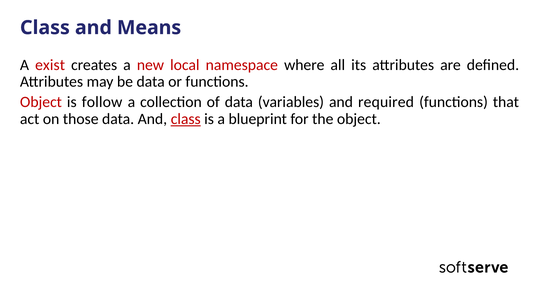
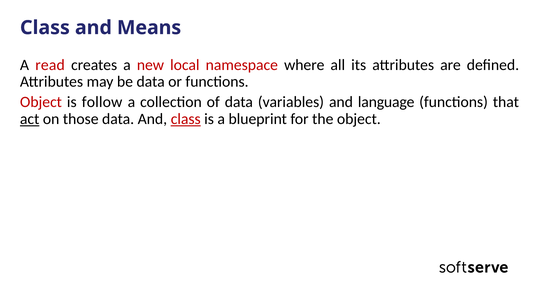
exist: exist -> read
required: required -> language
act underline: none -> present
